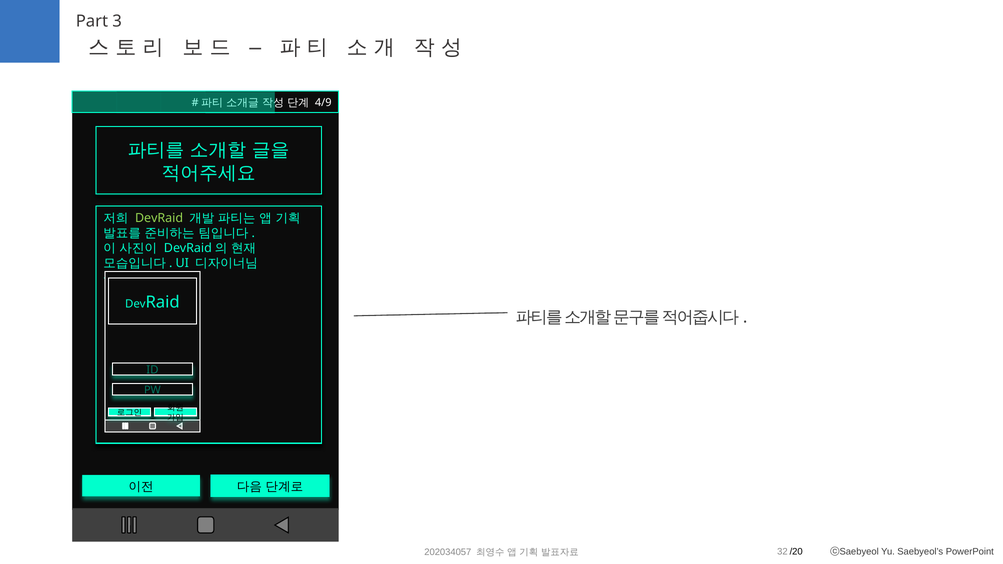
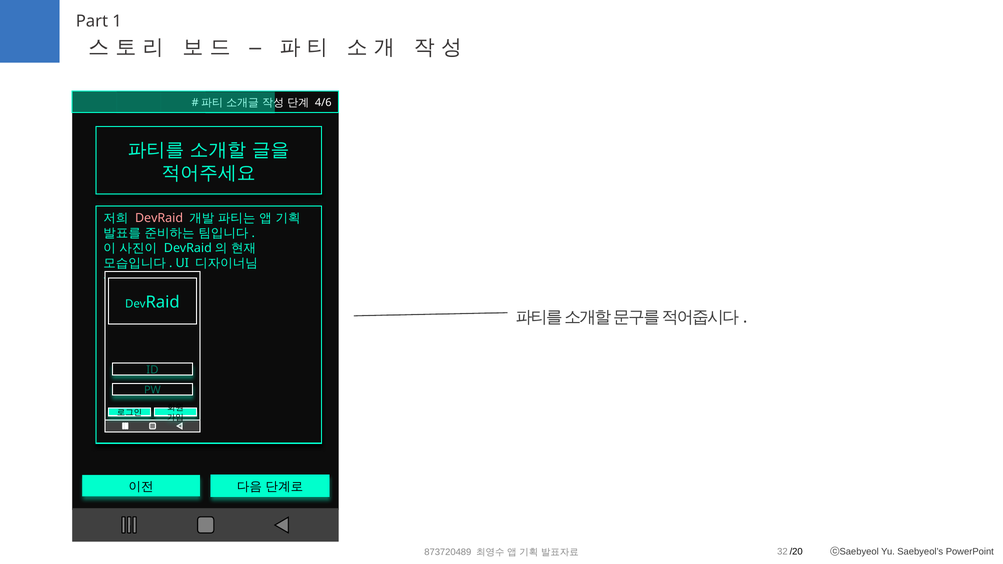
3: 3 -> 1
4/9: 4/9 -> 4/6
DevRaid colour: light green -> pink
202034057: 202034057 -> 873720489
